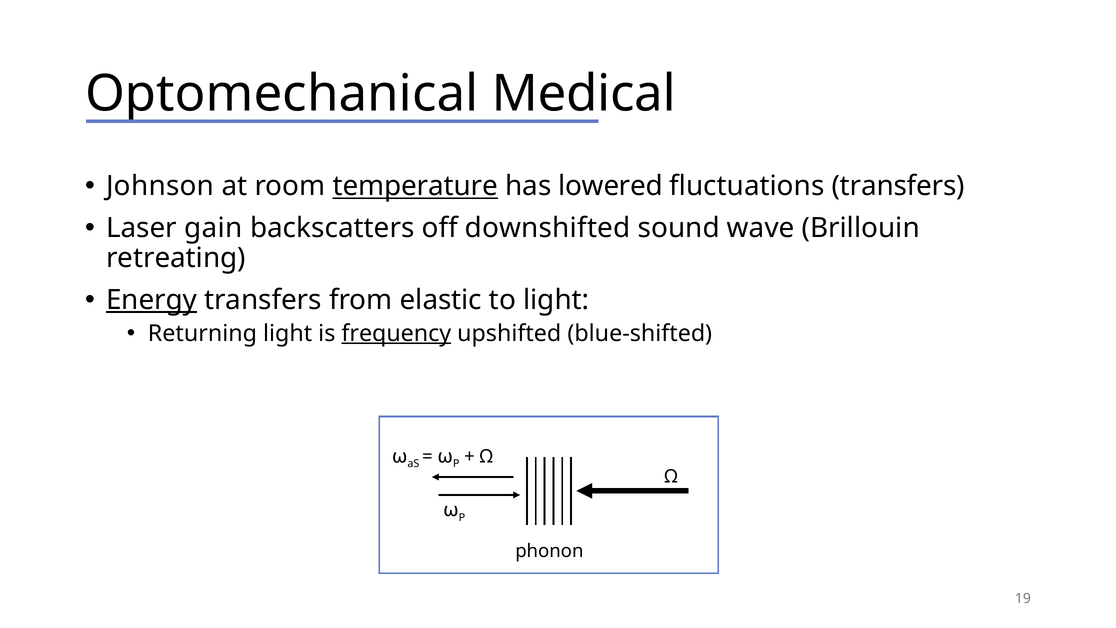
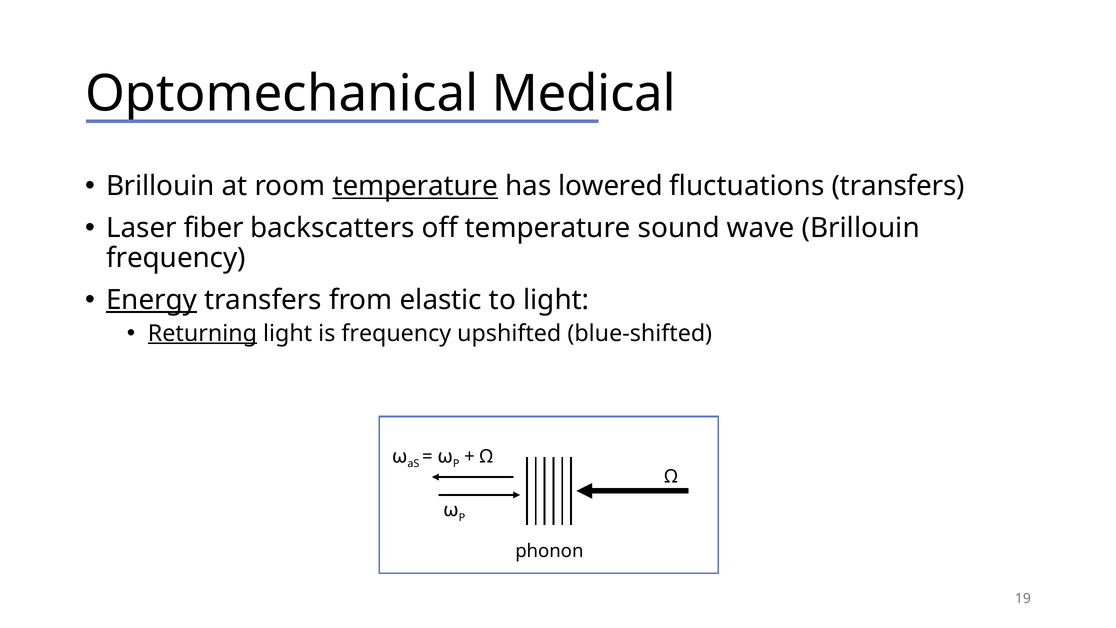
Johnson at (160, 186): Johnson -> Brillouin
gain: gain -> fiber
off downshifted: downshifted -> temperature
retreating at (176, 258): retreating -> frequency
Returning underline: none -> present
frequency at (396, 333) underline: present -> none
